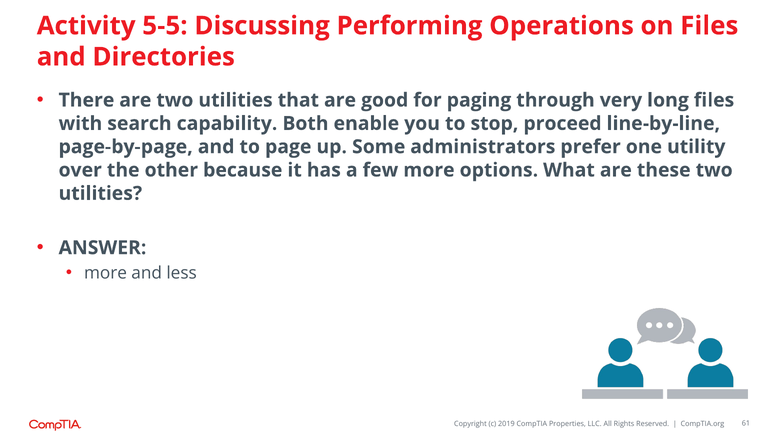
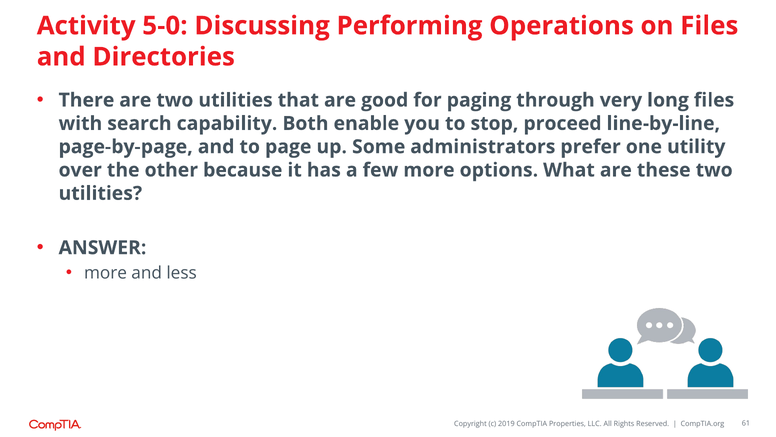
5-5: 5-5 -> 5-0
